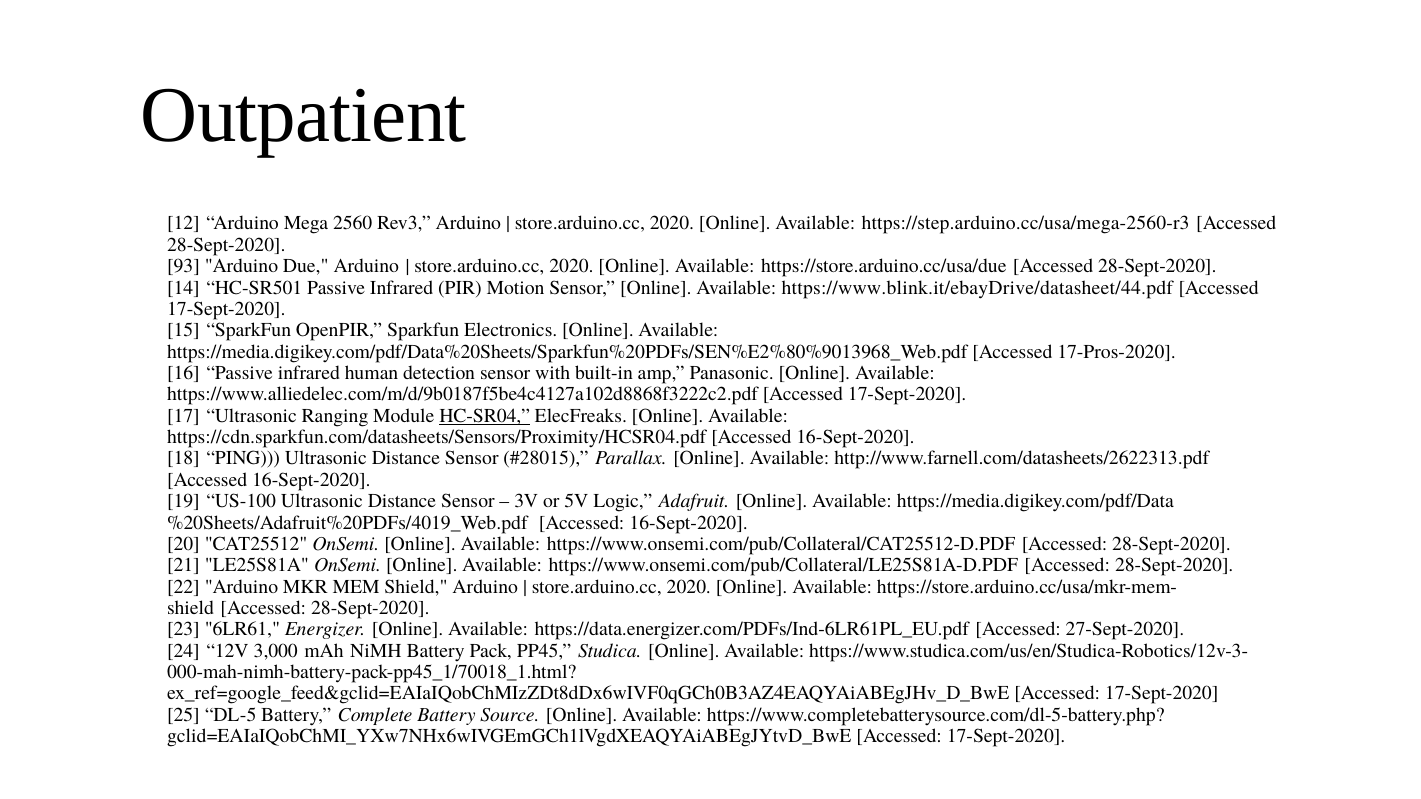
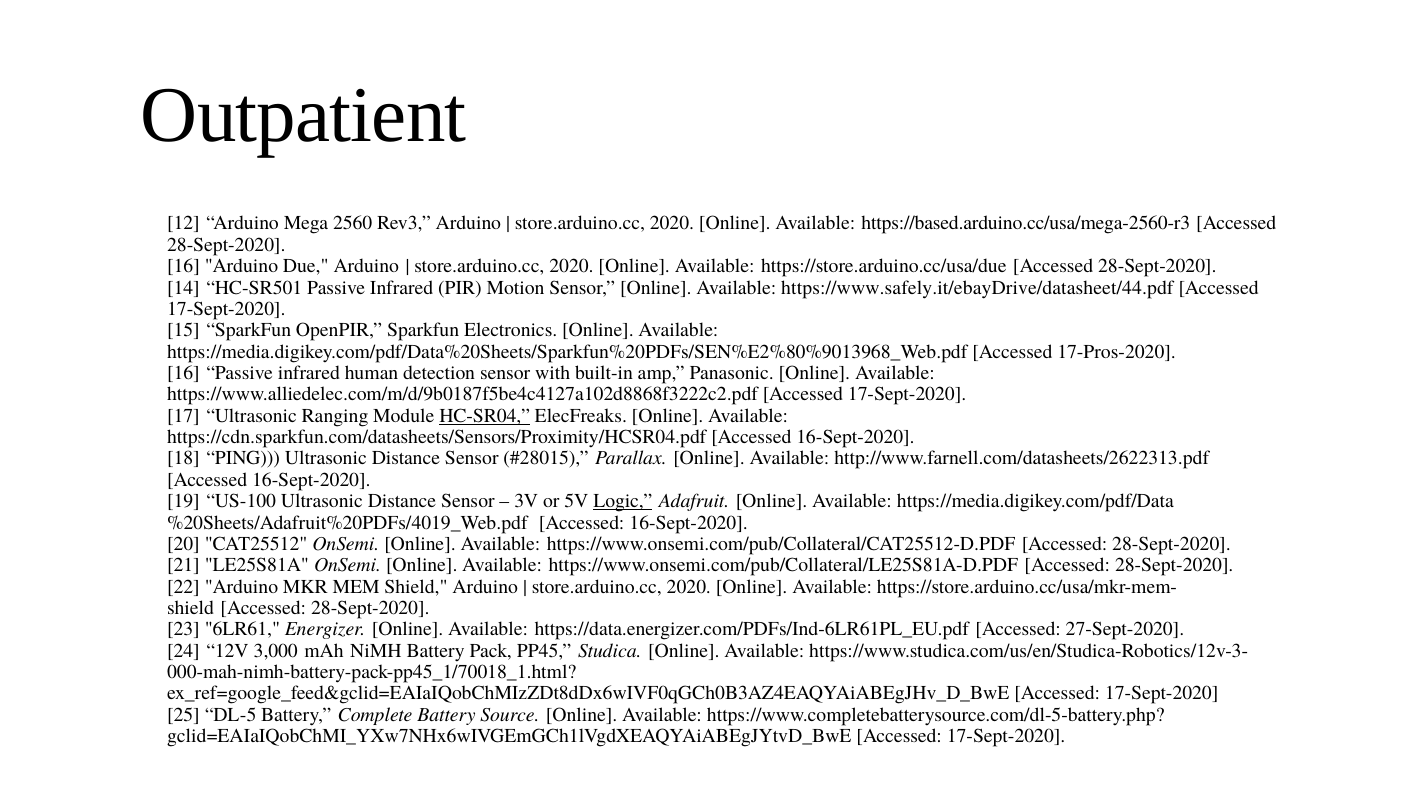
https://step.arduino.cc/usa/mega-2560-r3: https://step.arduino.cc/usa/mega-2560-r3 -> https://based.arduino.cc/usa/mega-2560-r3
93 at (184, 266): 93 -> 16
https://www.blink.it/ebayDrive/datasheet/44.pdf: https://www.blink.it/ebayDrive/datasheet/44.pdf -> https://www.safely.it/ebayDrive/datasheet/44.pdf
Logic underline: none -> present
